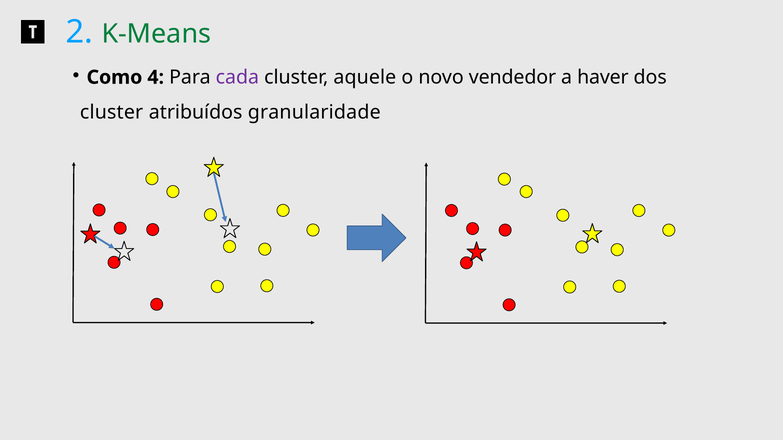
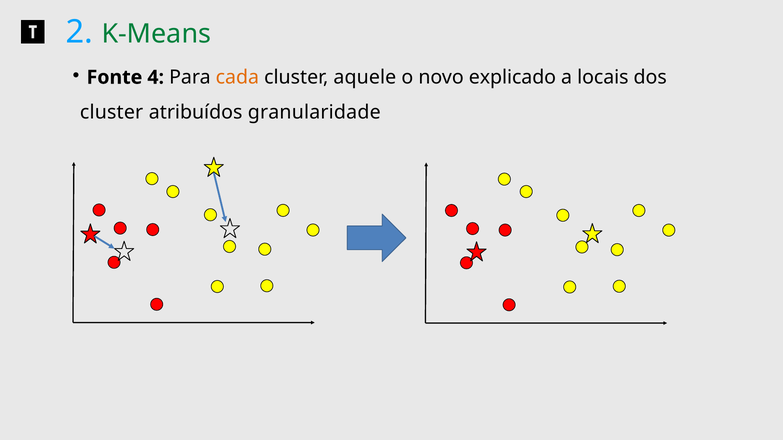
Como: Como -> Fonte
cada colour: purple -> orange
vendedor: vendedor -> explicado
haver: haver -> locais
